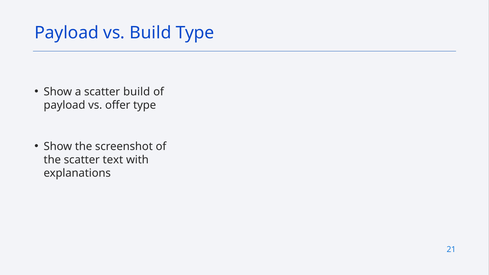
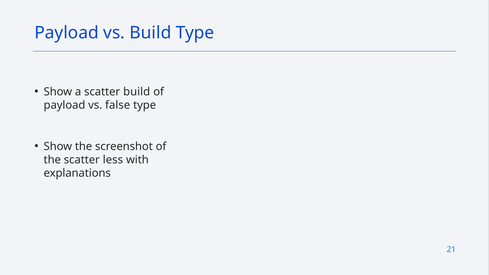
offer: offer -> false
text: text -> less
